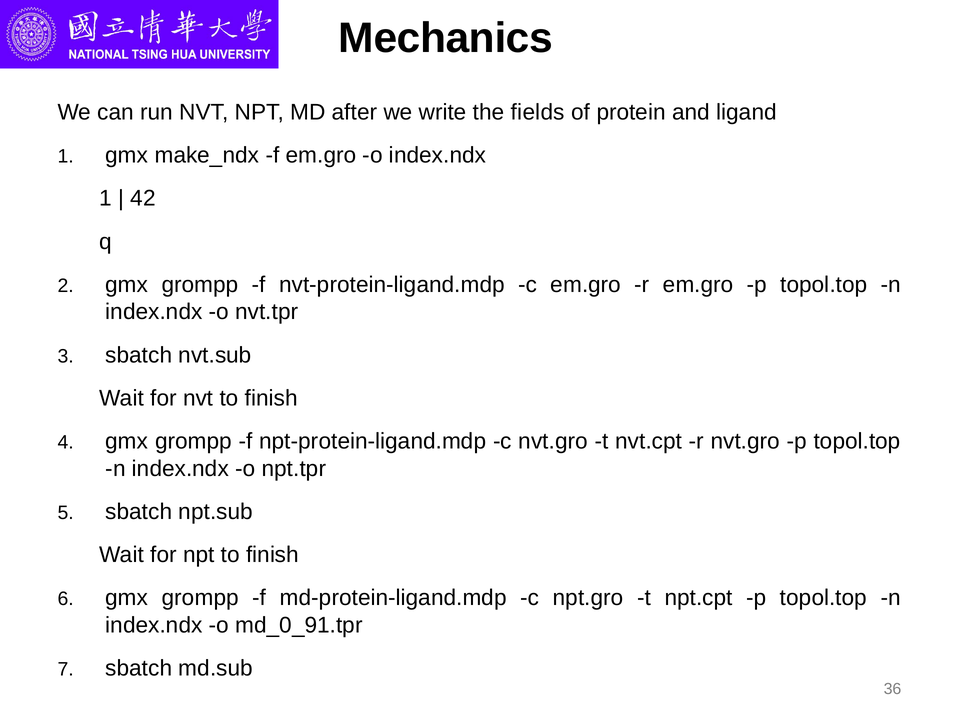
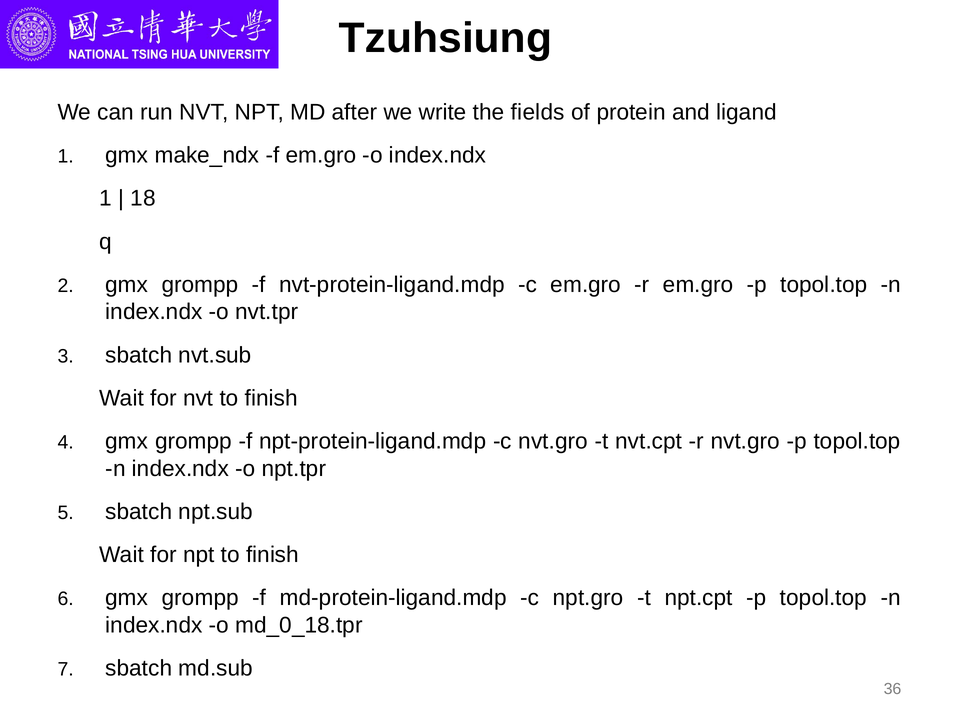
Mechanics: Mechanics -> Tzuhsiung
42: 42 -> 18
md_0_91.tpr: md_0_91.tpr -> md_0_18.tpr
